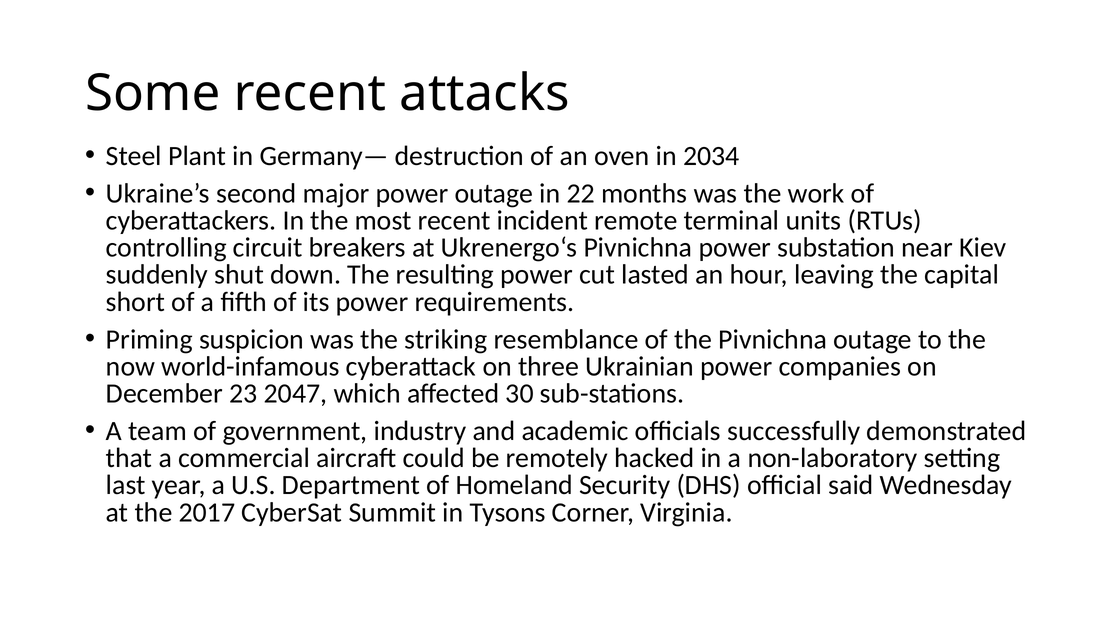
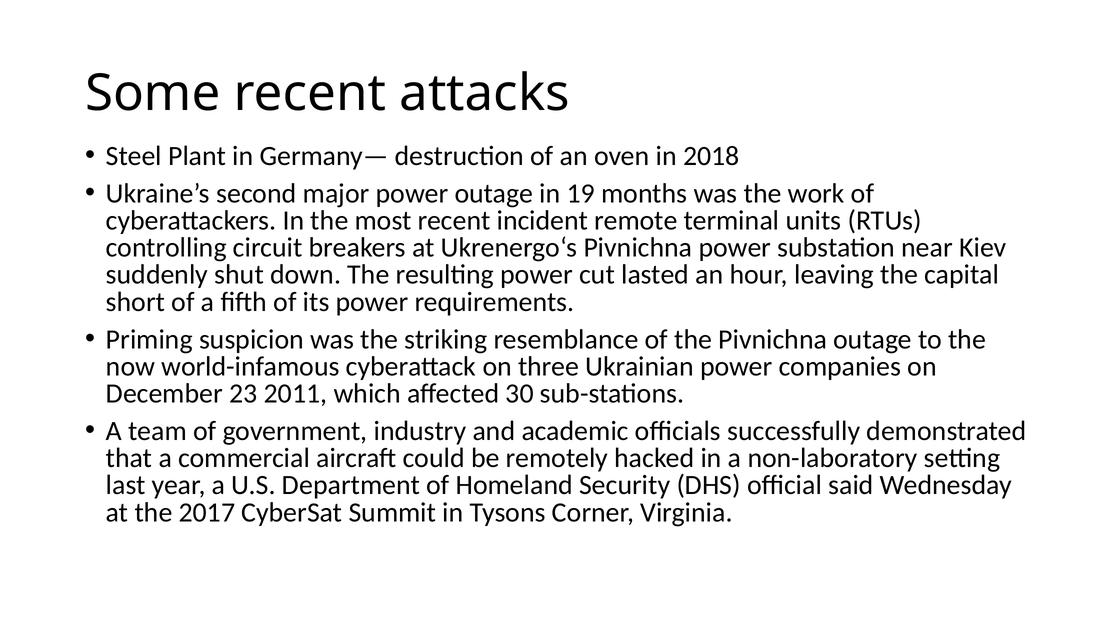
2034: 2034 -> 2018
22: 22 -> 19
2047: 2047 -> 2011
